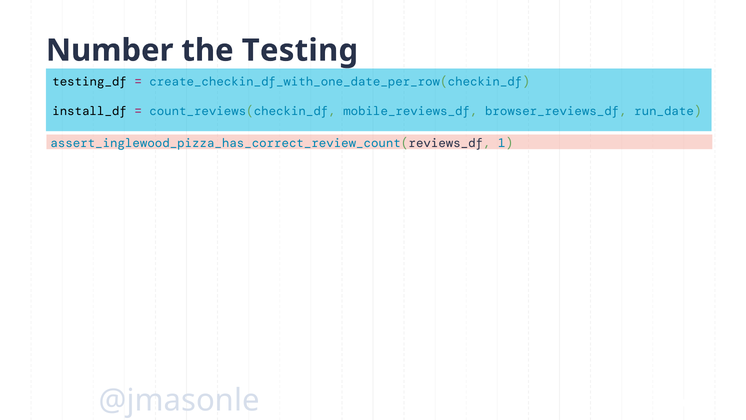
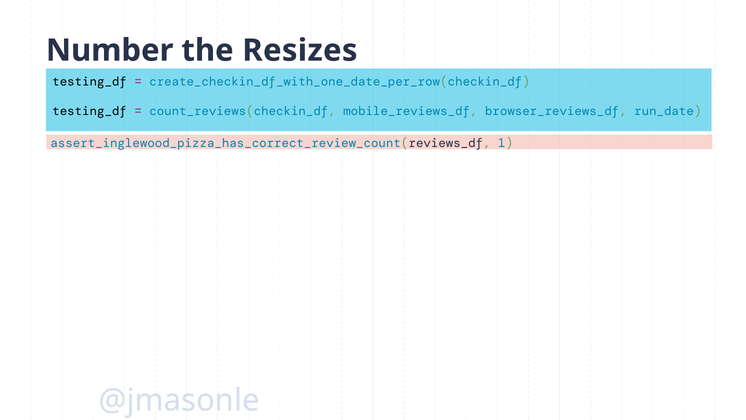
Testing: Testing -> Resizes
install_df at (90, 111): install_df -> testing_df
